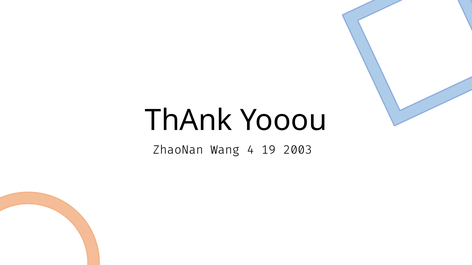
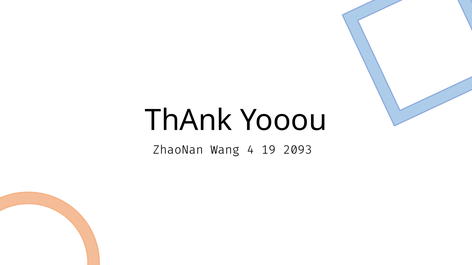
2003: 2003 -> 2093
